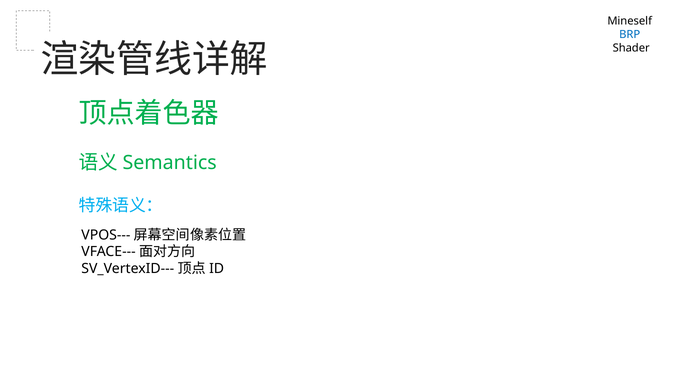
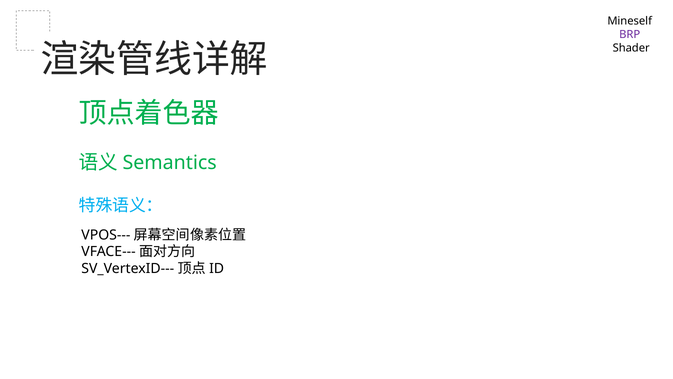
BRP colour: blue -> purple
